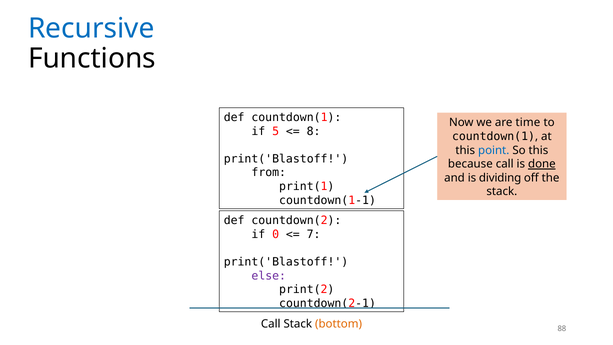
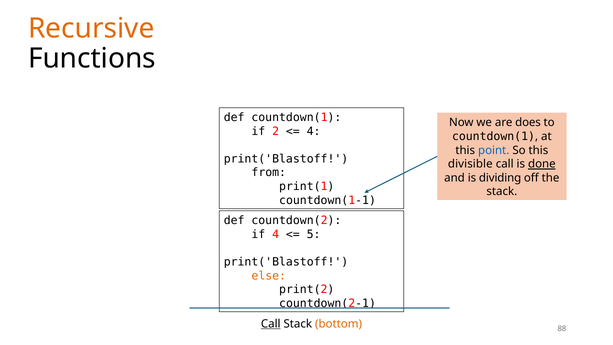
Recursive colour: blue -> orange
time: time -> does
5: 5 -> 2
8 at (314, 131): 8 -> 4
because: because -> divisible
if 0: 0 -> 4
7: 7 -> 5
else colour: purple -> orange
Call at (271, 324) underline: none -> present
